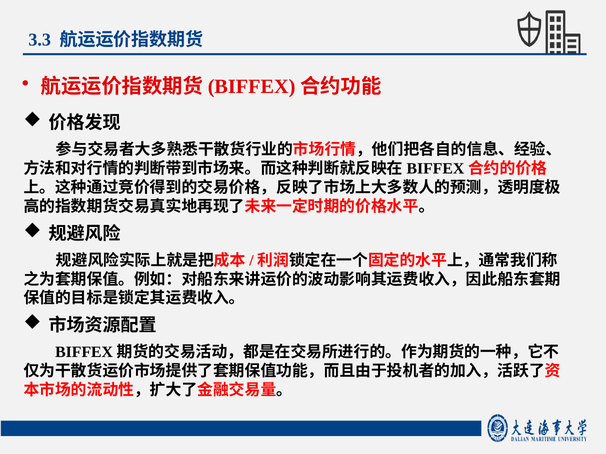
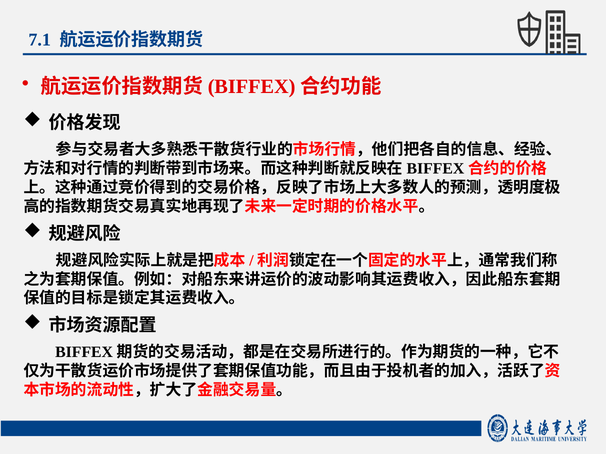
3.3: 3.3 -> 7.1
